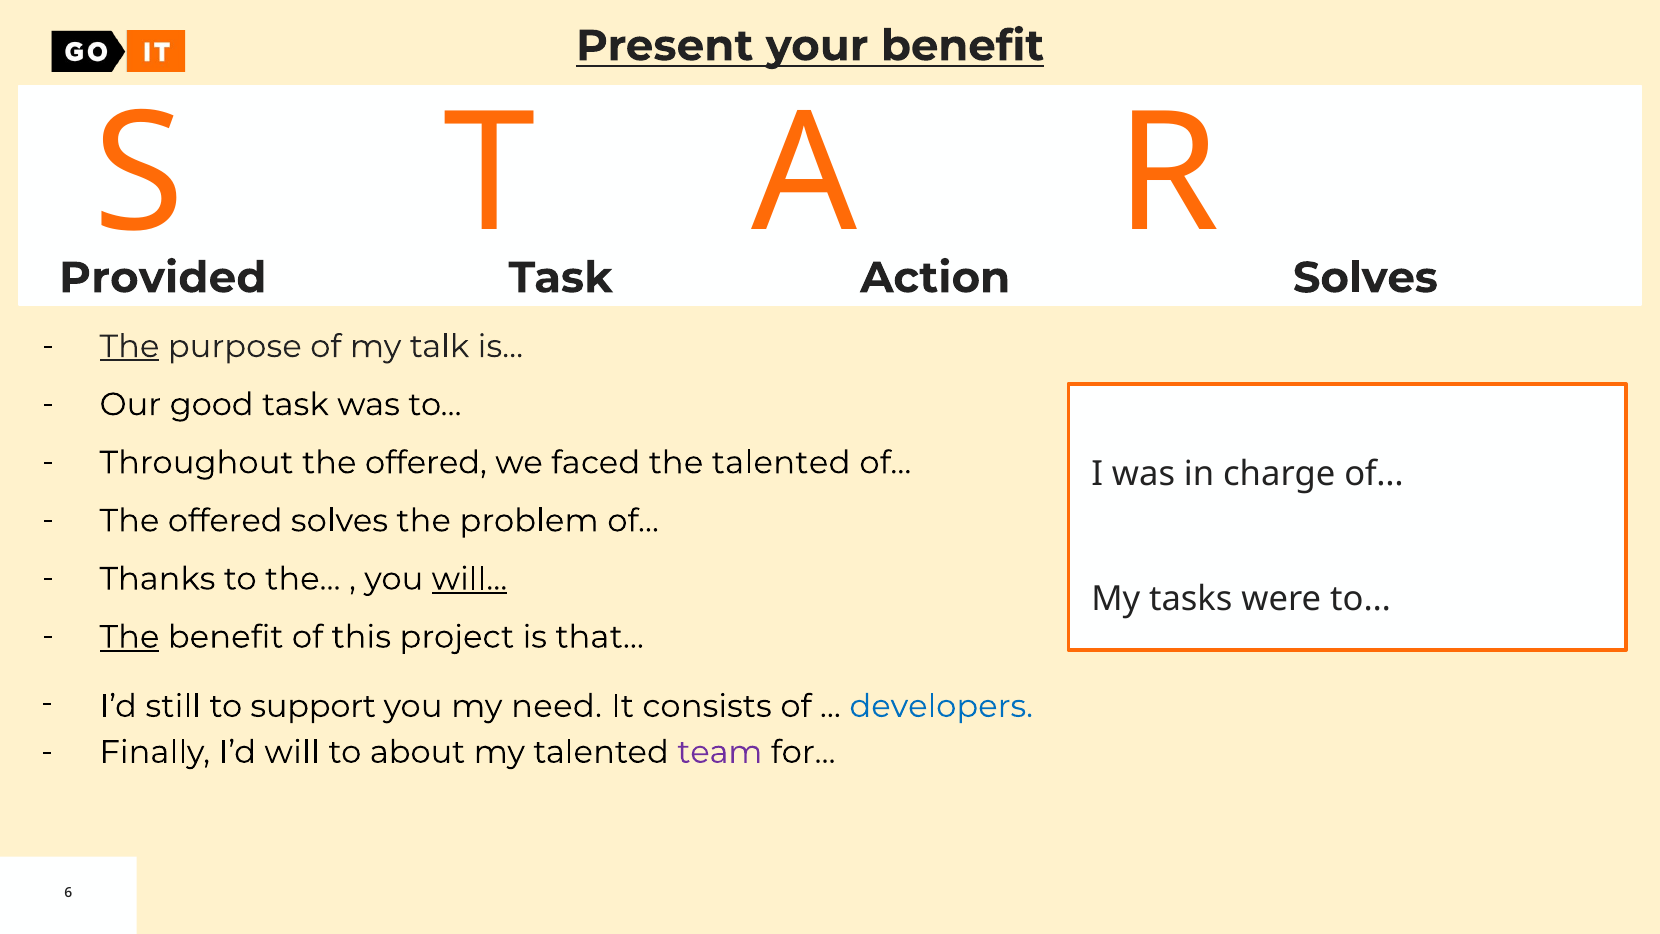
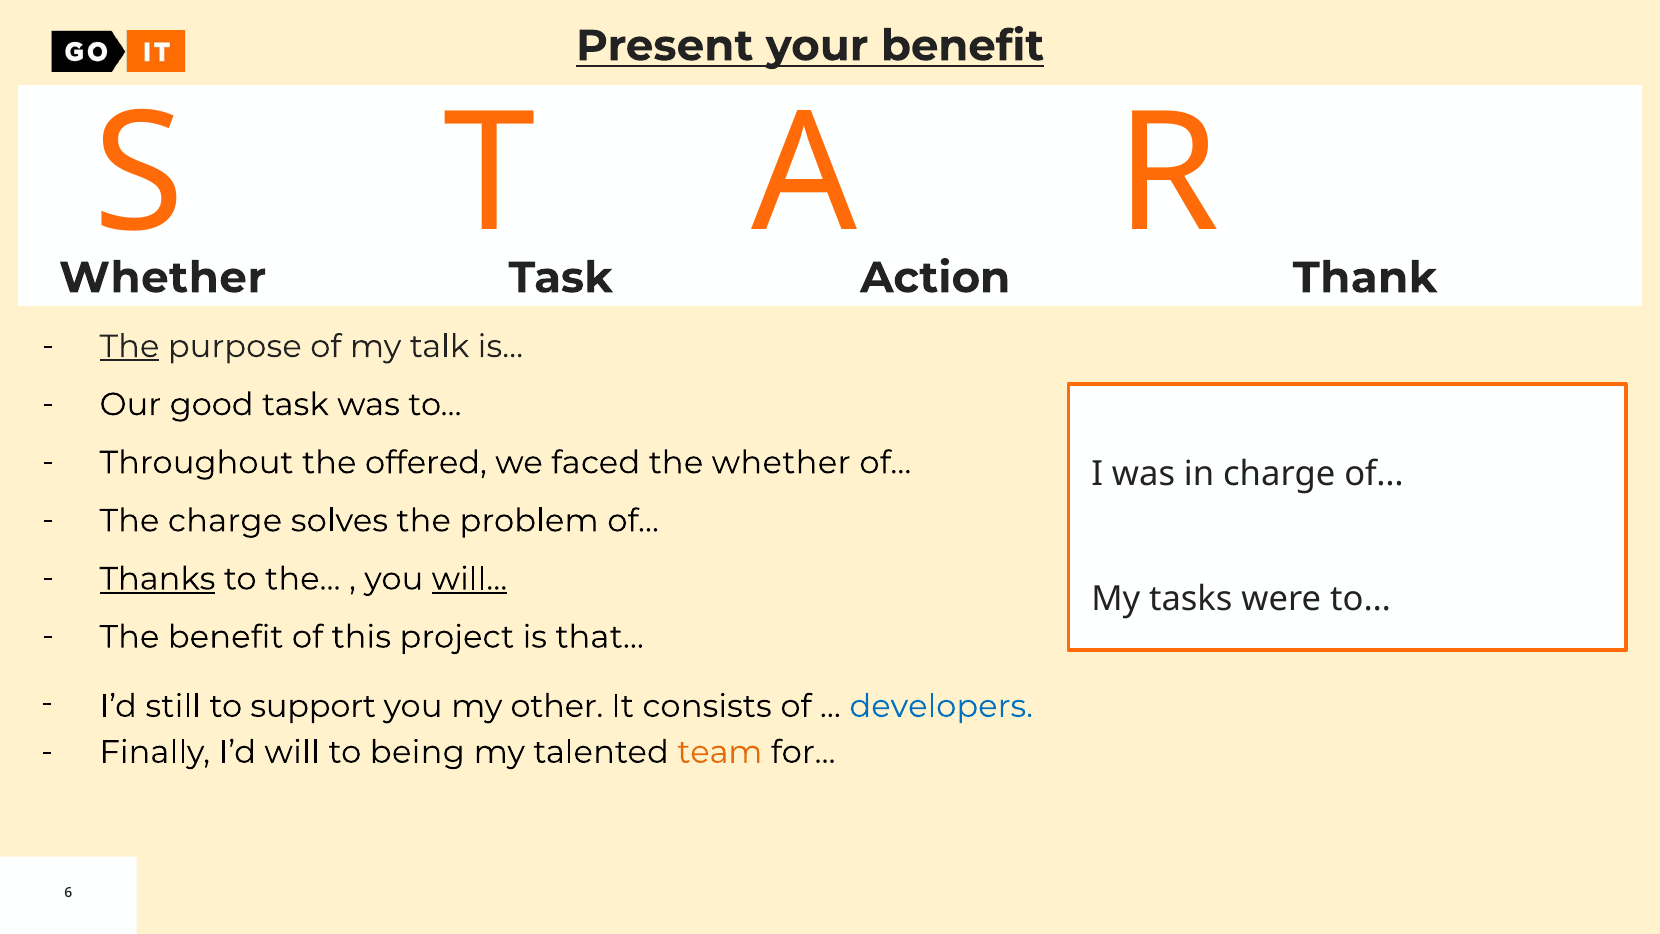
Provided at (163, 278): Provided -> Whether
Action Solves: Solves -> Thank
the talented: talented -> whether
offered at (225, 521): offered -> charge
Thanks underline: none -> present
The at (129, 637) underline: present -> none
need: need -> other
about: about -> being
team colour: purple -> orange
